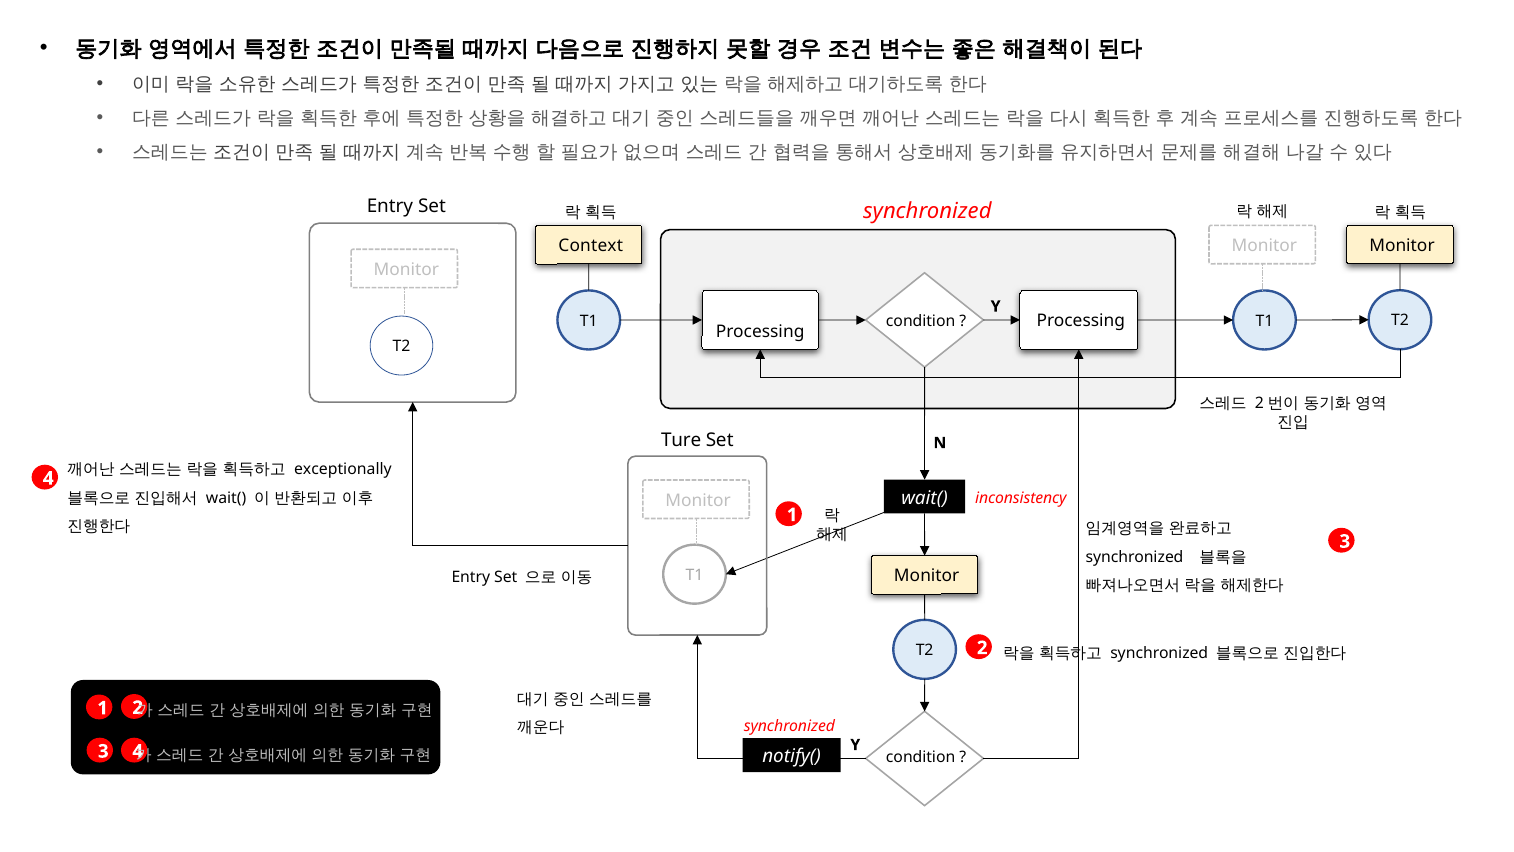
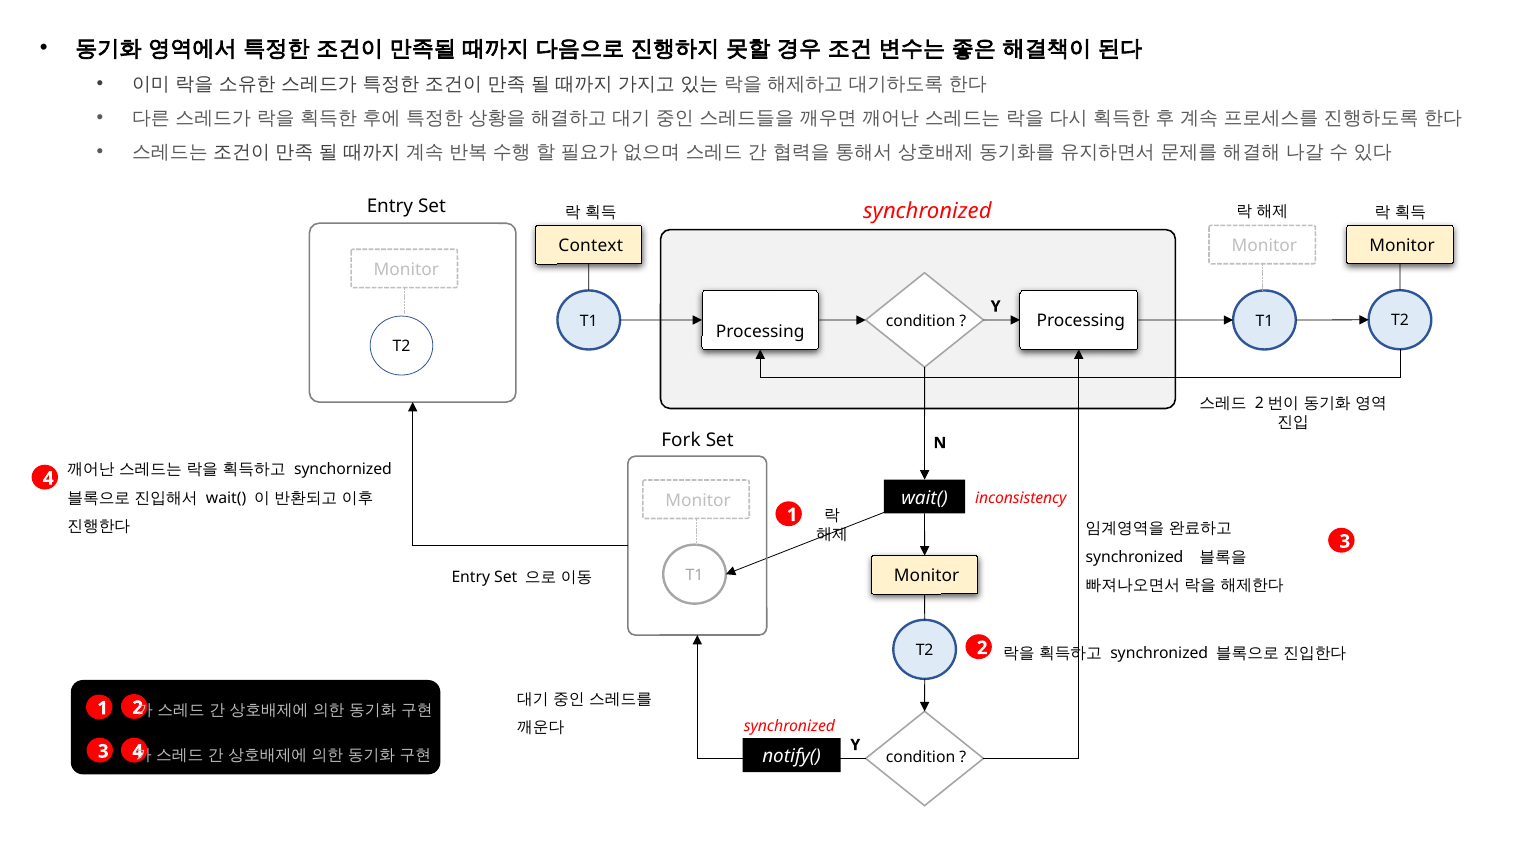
Ture: Ture -> Fork
exceptionally: exceptionally -> synchornized
